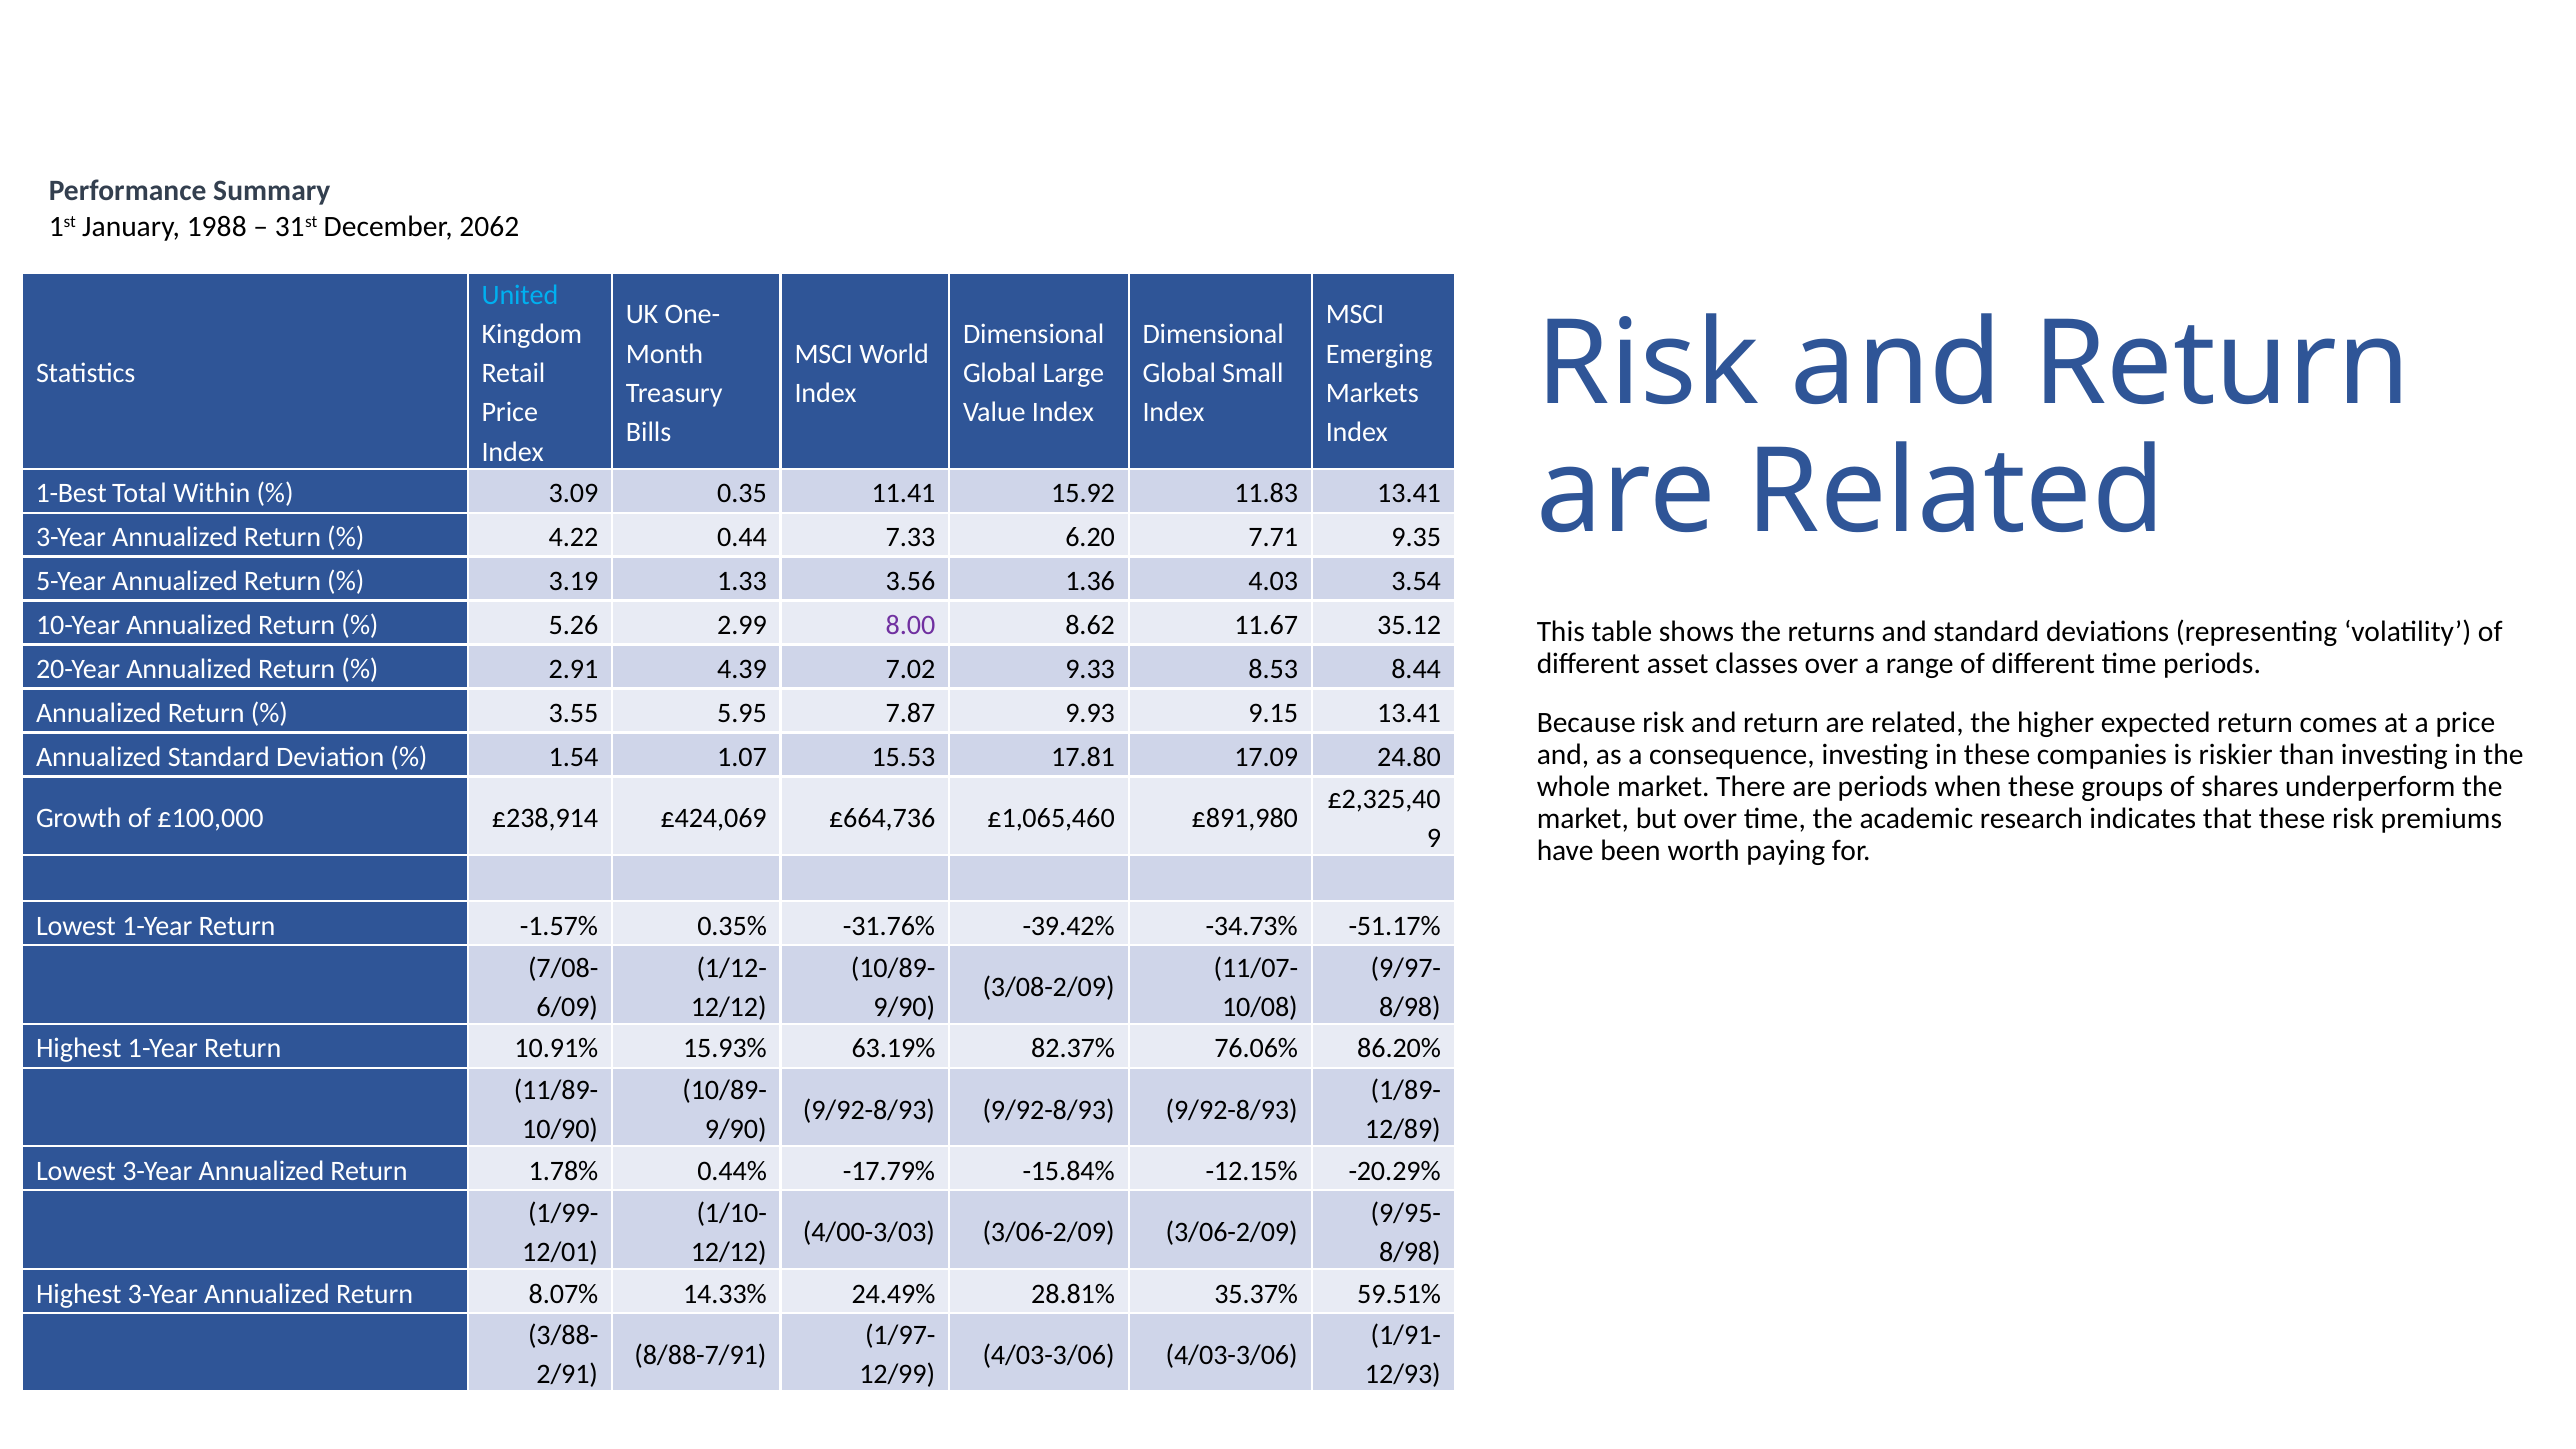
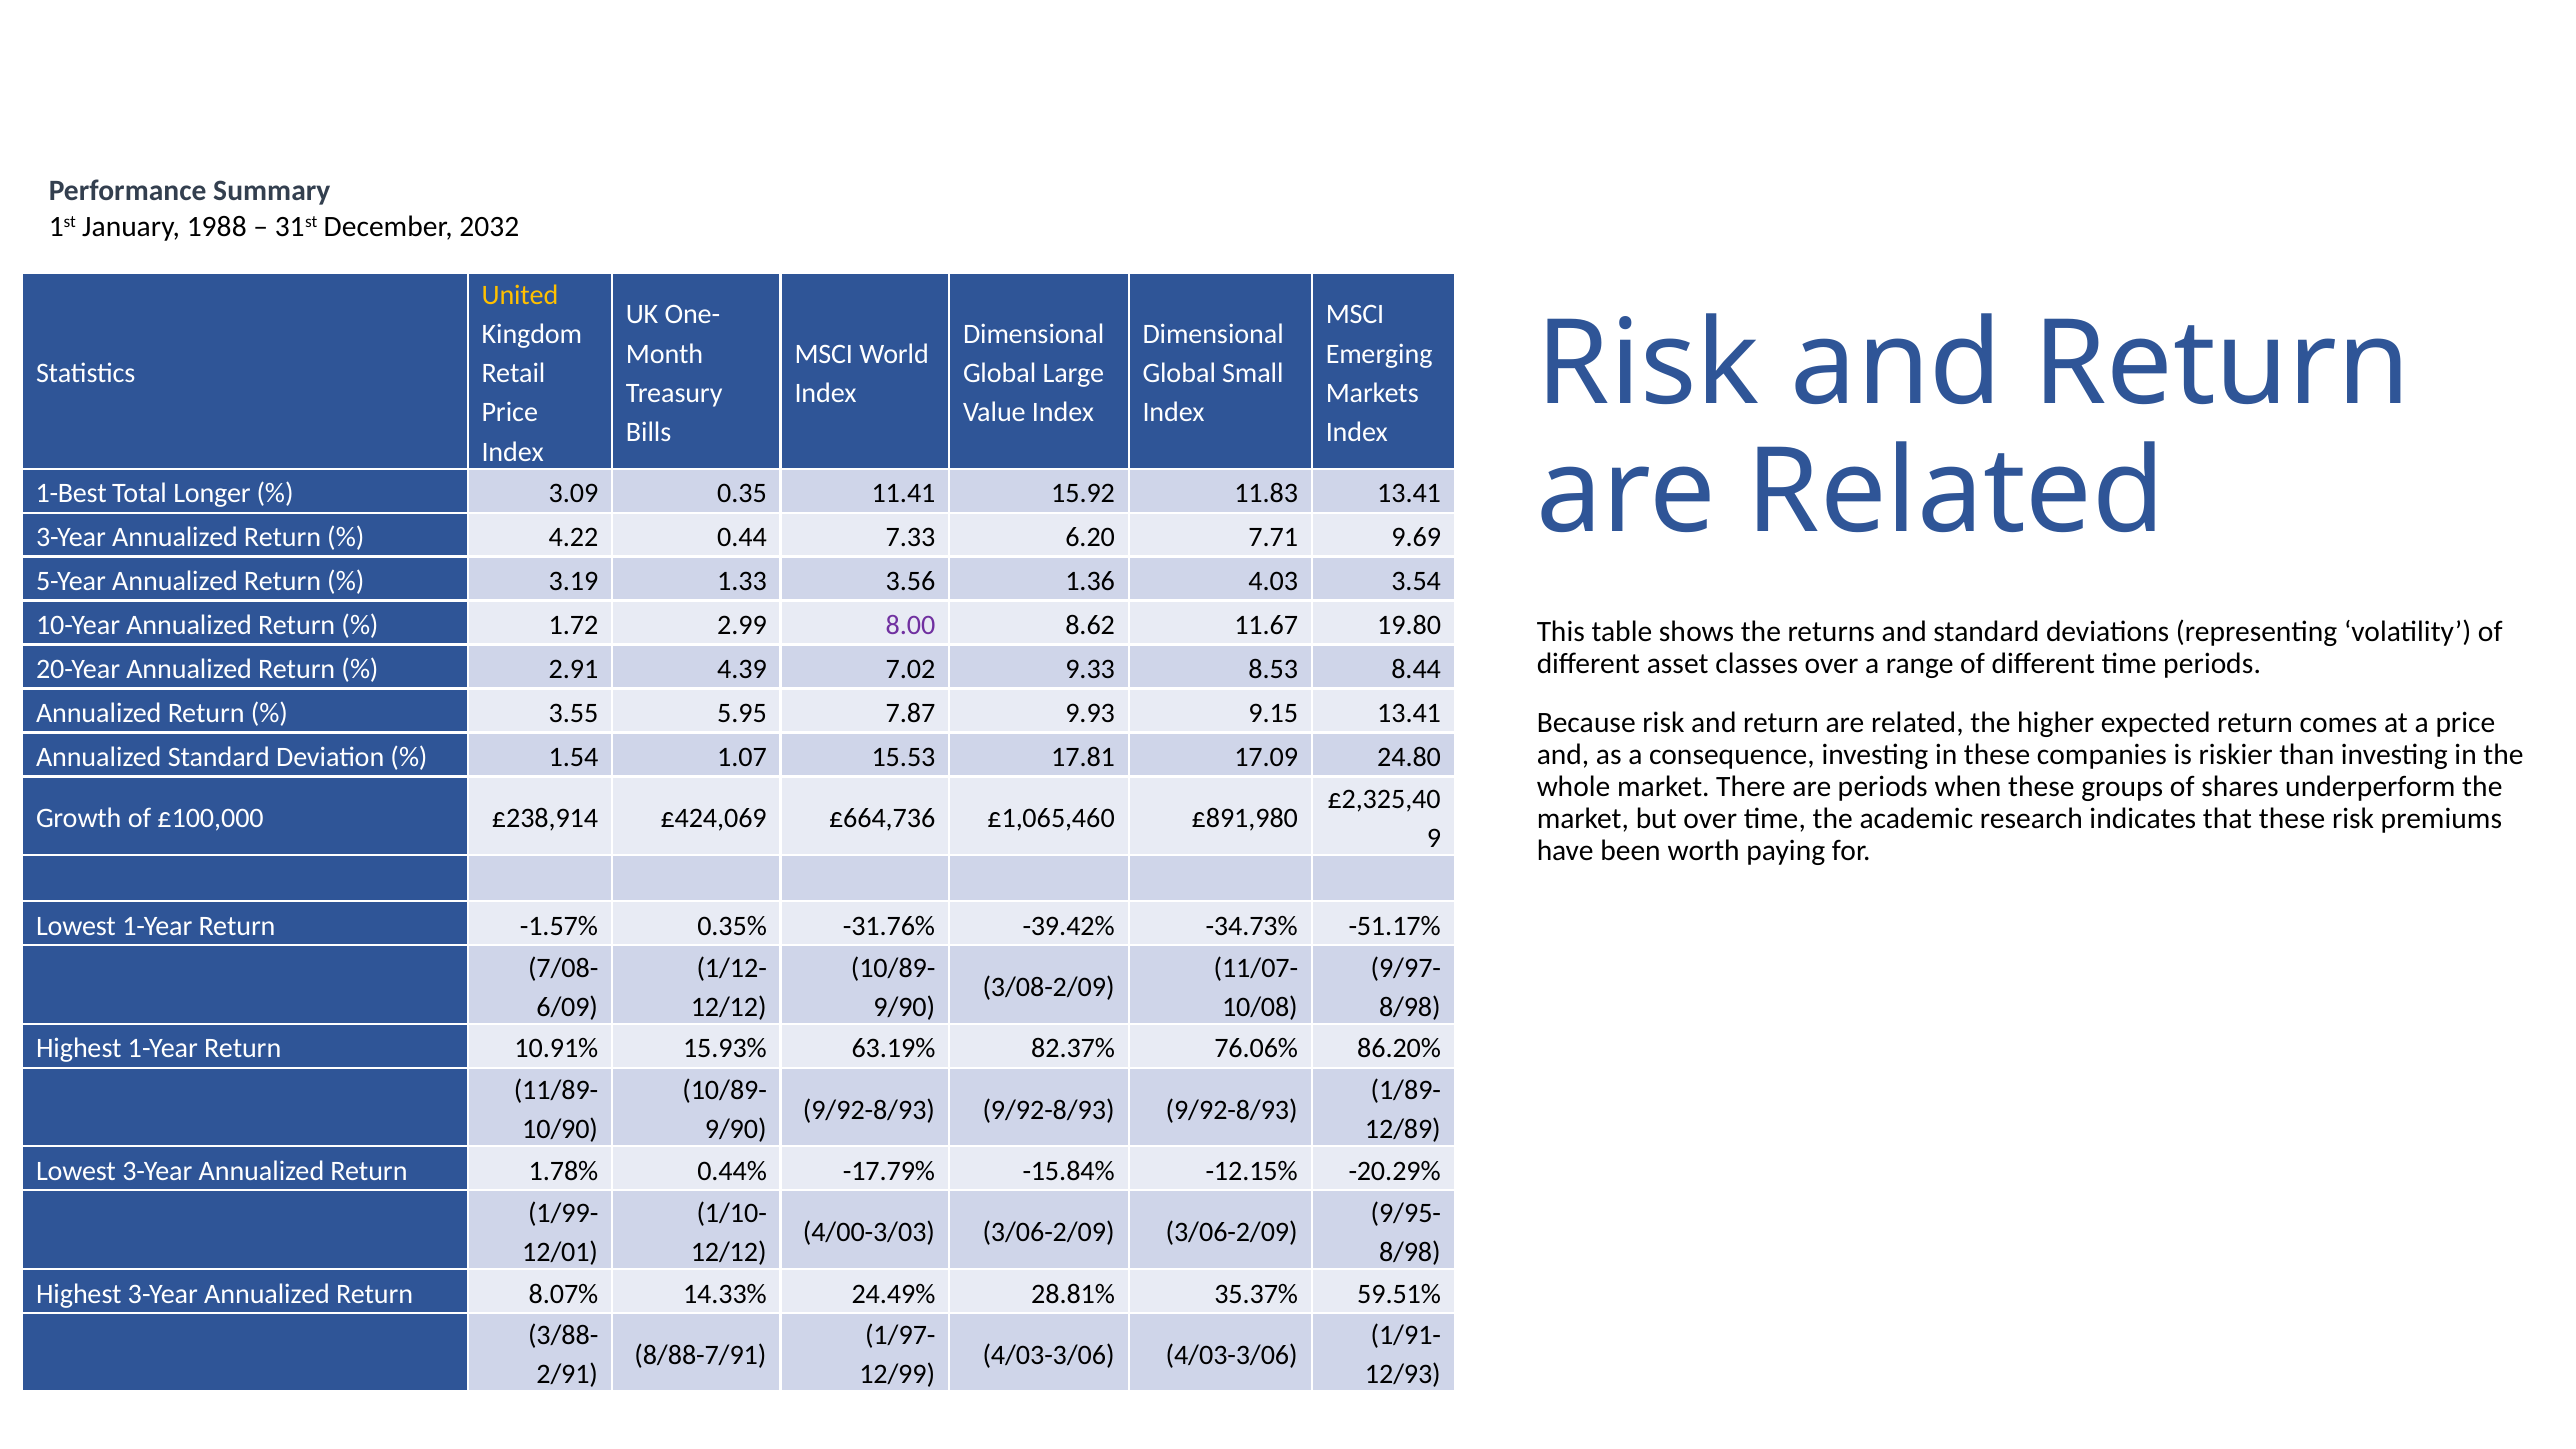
2062: 2062 -> 2032
United colour: light blue -> yellow
Within: Within -> Longer
9.35: 9.35 -> 9.69
5.26: 5.26 -> 1.72
35.12: 35.12 -> 19.80
